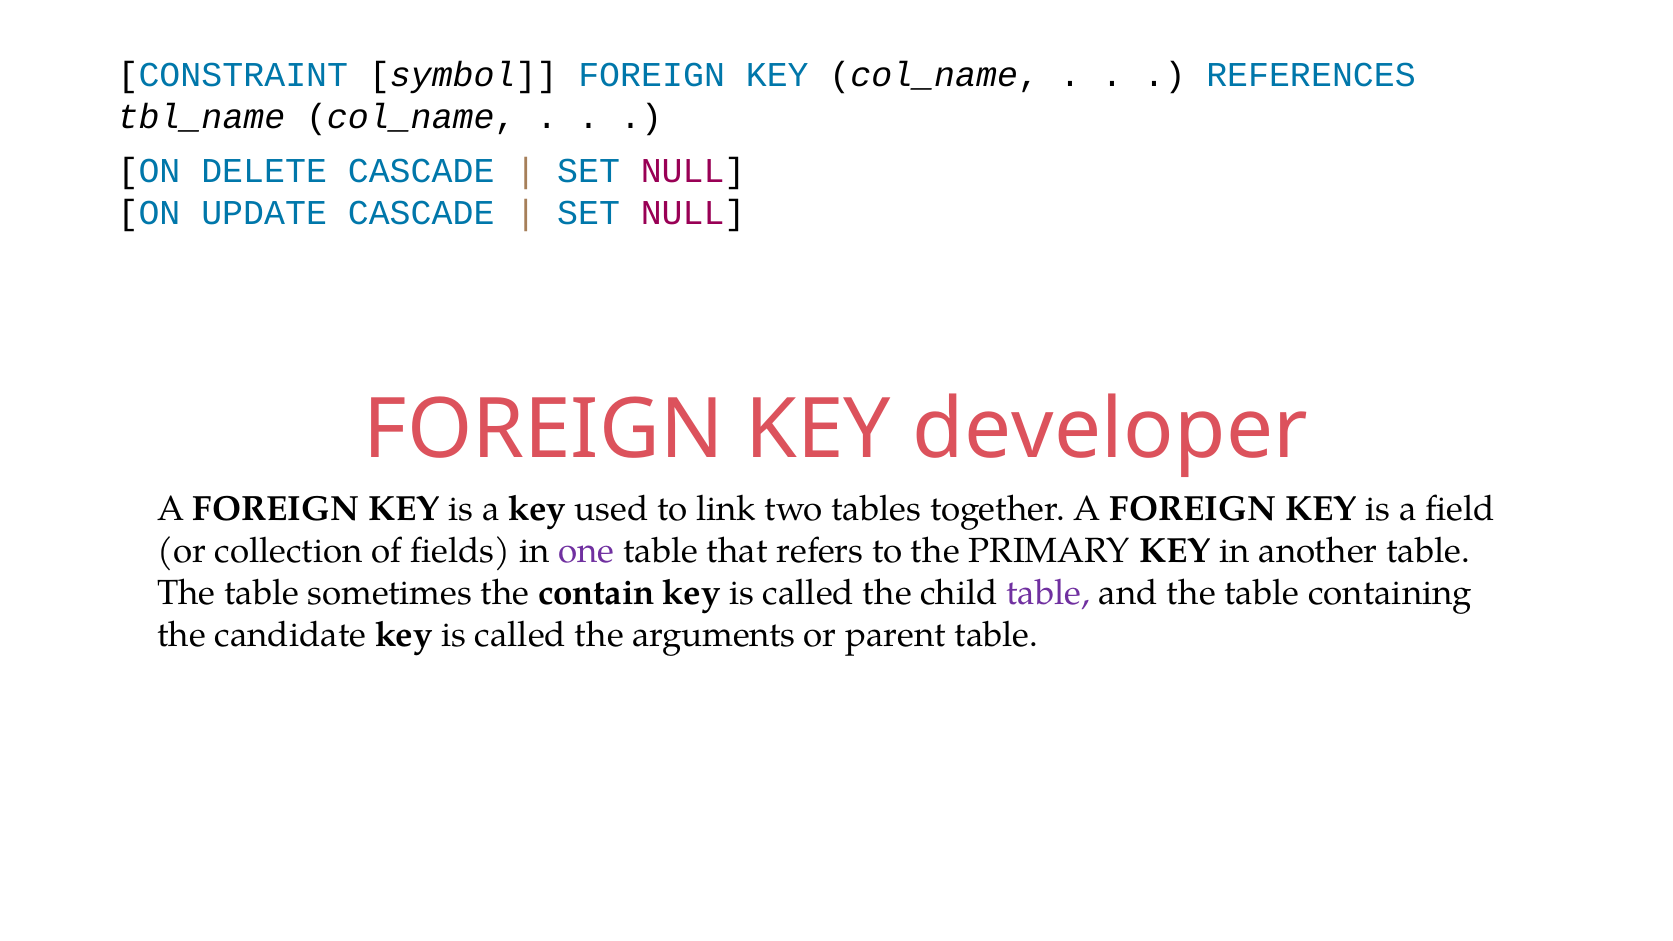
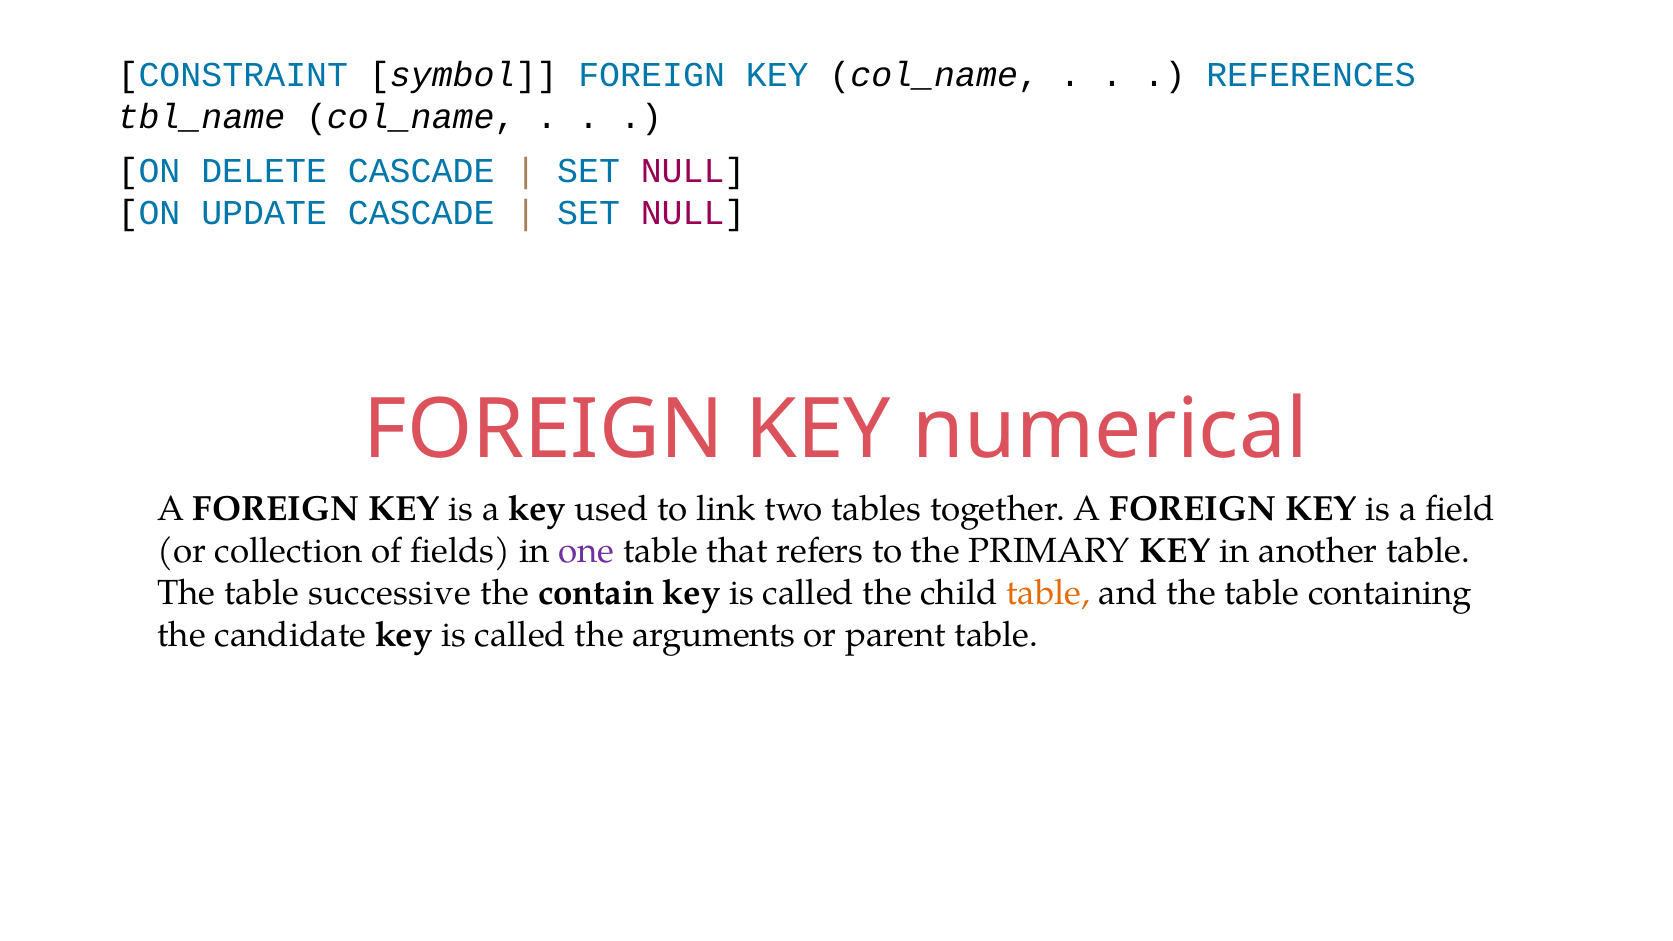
developer: developer -> numerical
sometimes: sometimes -> successive
table at (1048, 593) colour: purple -> orange
